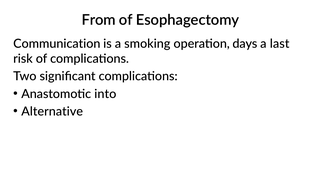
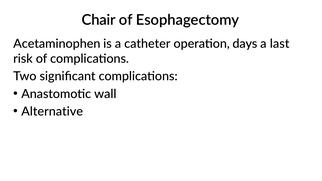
From: From -> Chair
Communication: Communication -> Acetaminophen
smoking: smoking -> catheter
into: into -> wall
